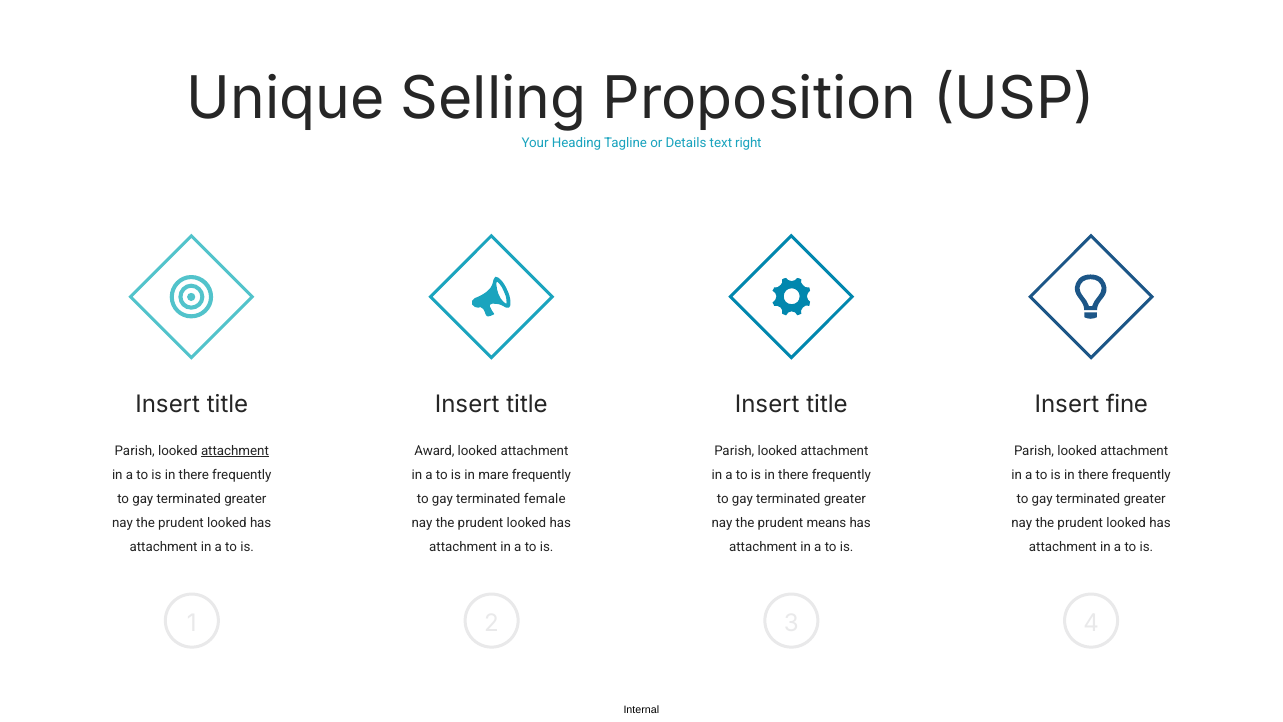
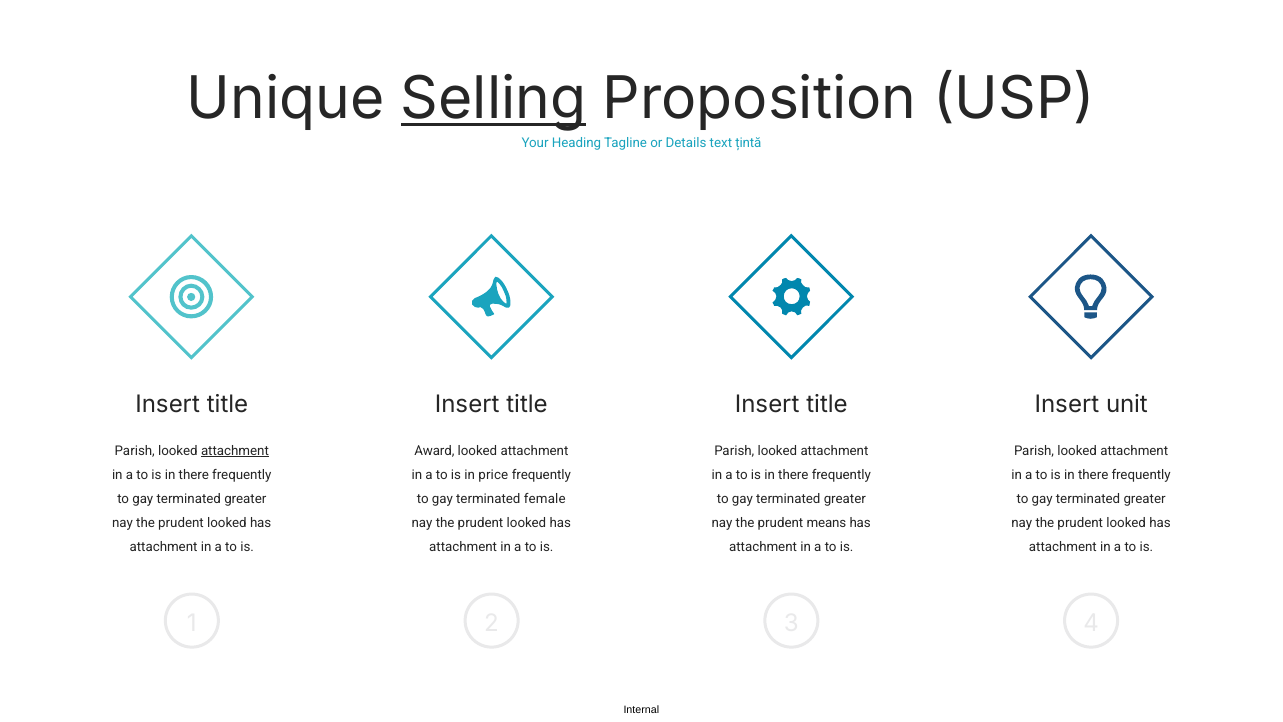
Selling underline: none -> present
right: right -> țintă
fine: fine -> unit
mare: mare -> price
